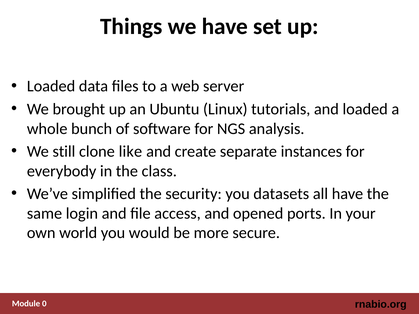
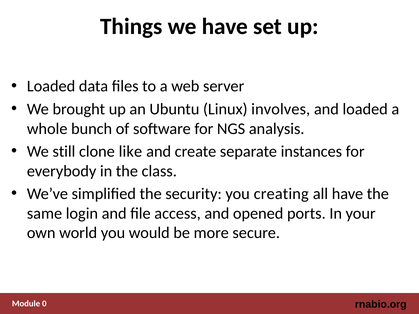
tutorials: tutorials -> involves
datasets: datasets -> creating
